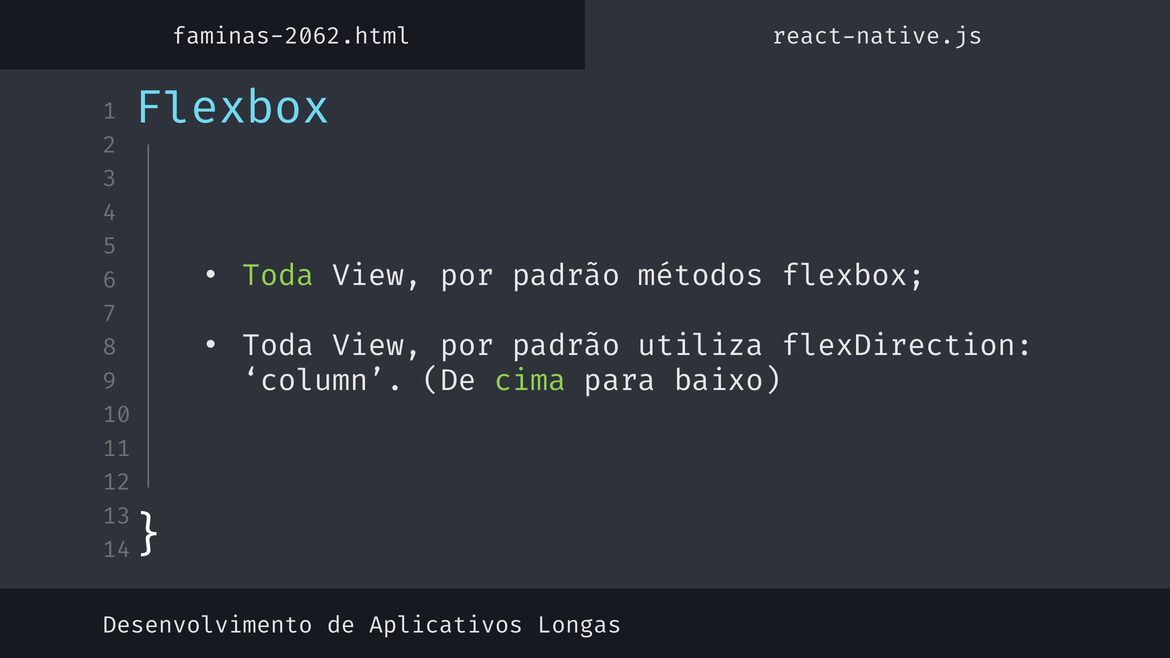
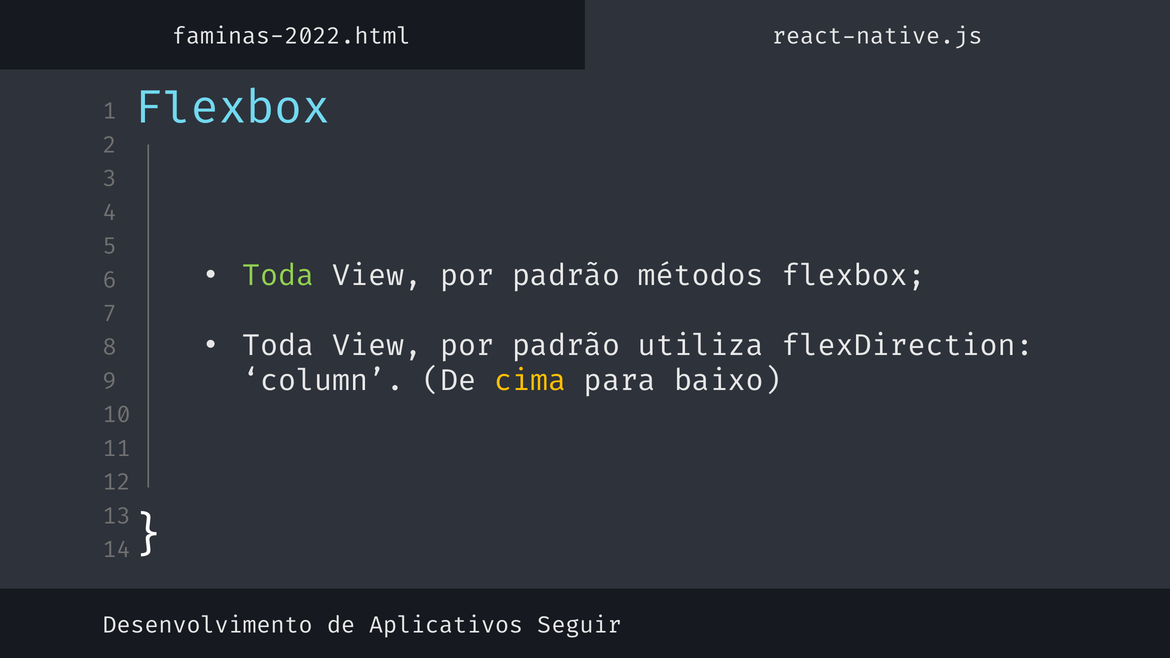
faminas-2062.html: faminas-2062.html -> faminas-2022.html
cima colour: light green -> yellow
Longas: Longas -> Seguir
